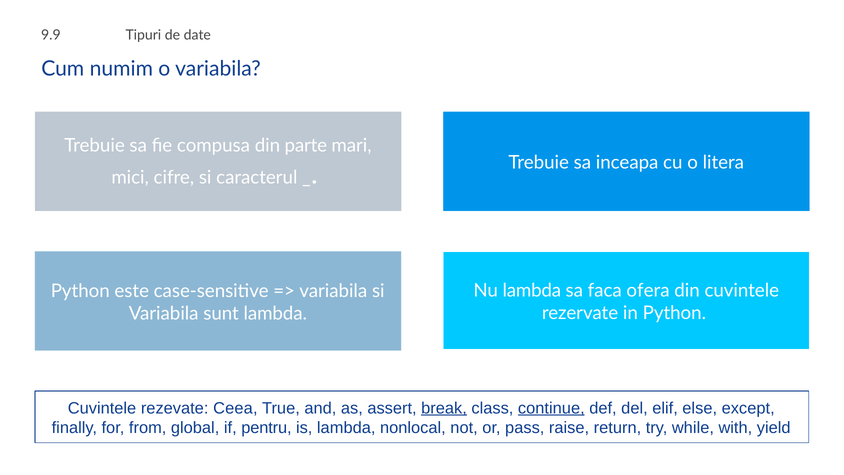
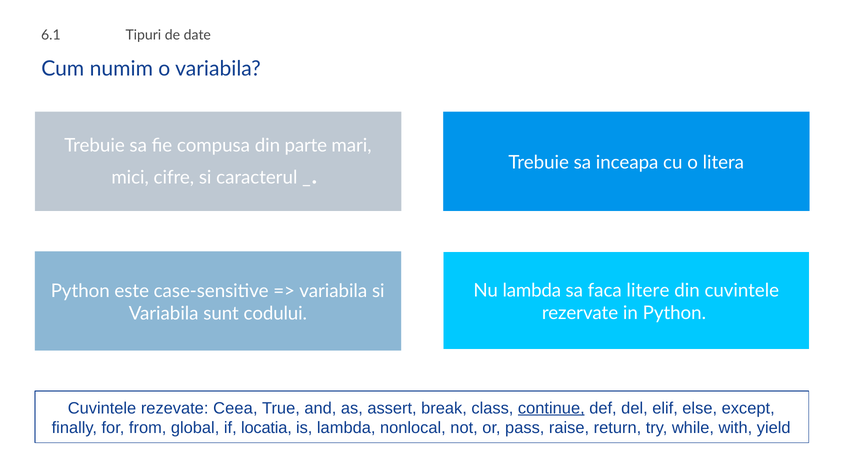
9.9: 9.9 -> 6.1
ofera: ofera -> litere
sunt lambda: lambda -> codului
break underline: present -> none
pentru: pentru -> locatia
